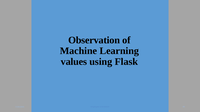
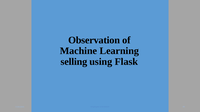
values: values -> selling
